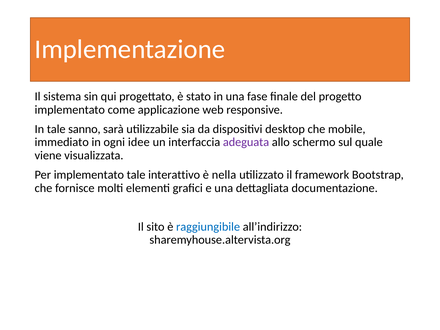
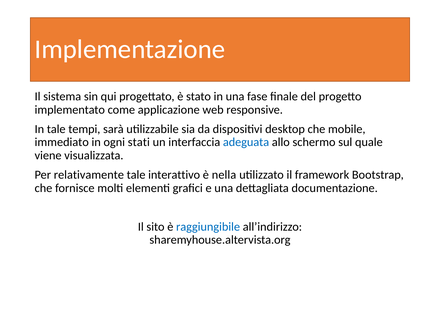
sanno: sanno -> tempi
idee: idee -> stati
adeguata colour: purple -> blue
Per implementato: implementato -> relativamente
